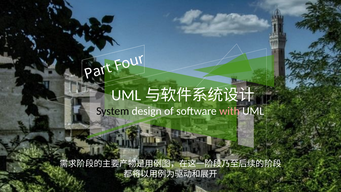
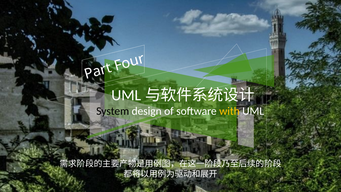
with colour: pink -> yellow
